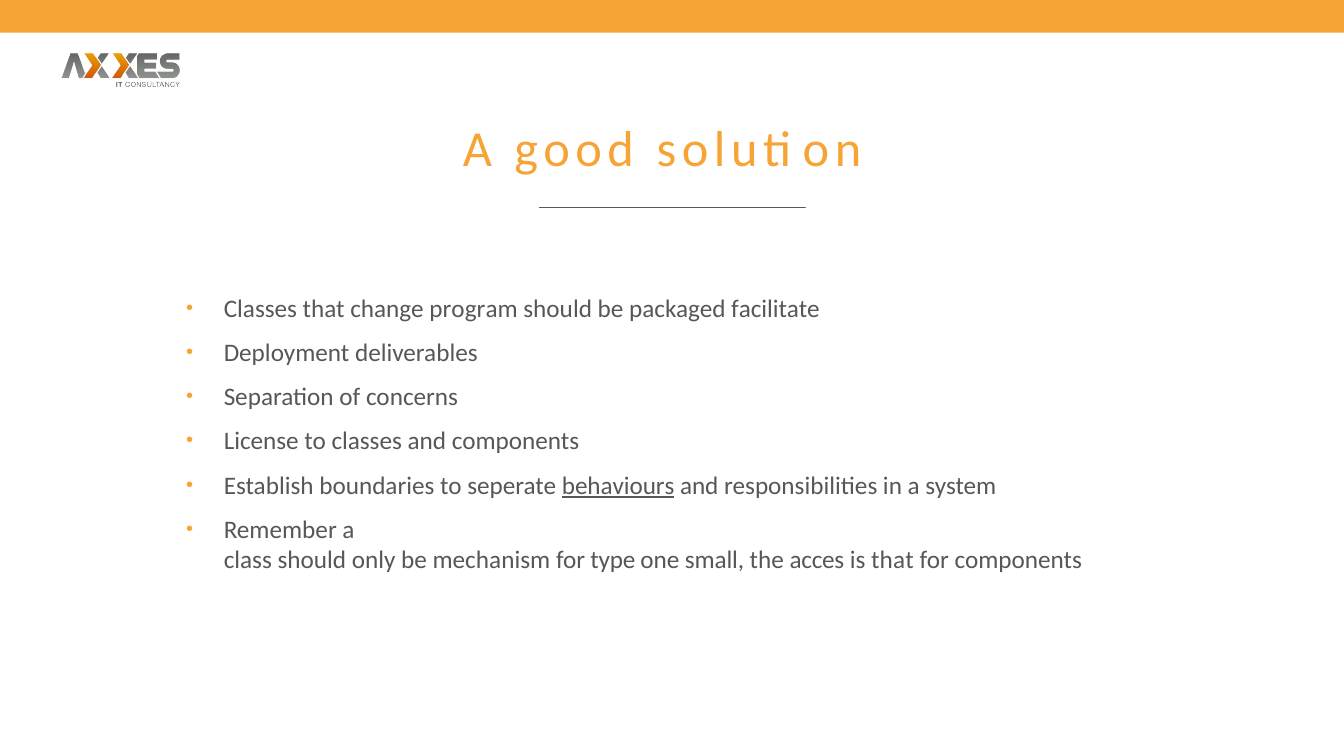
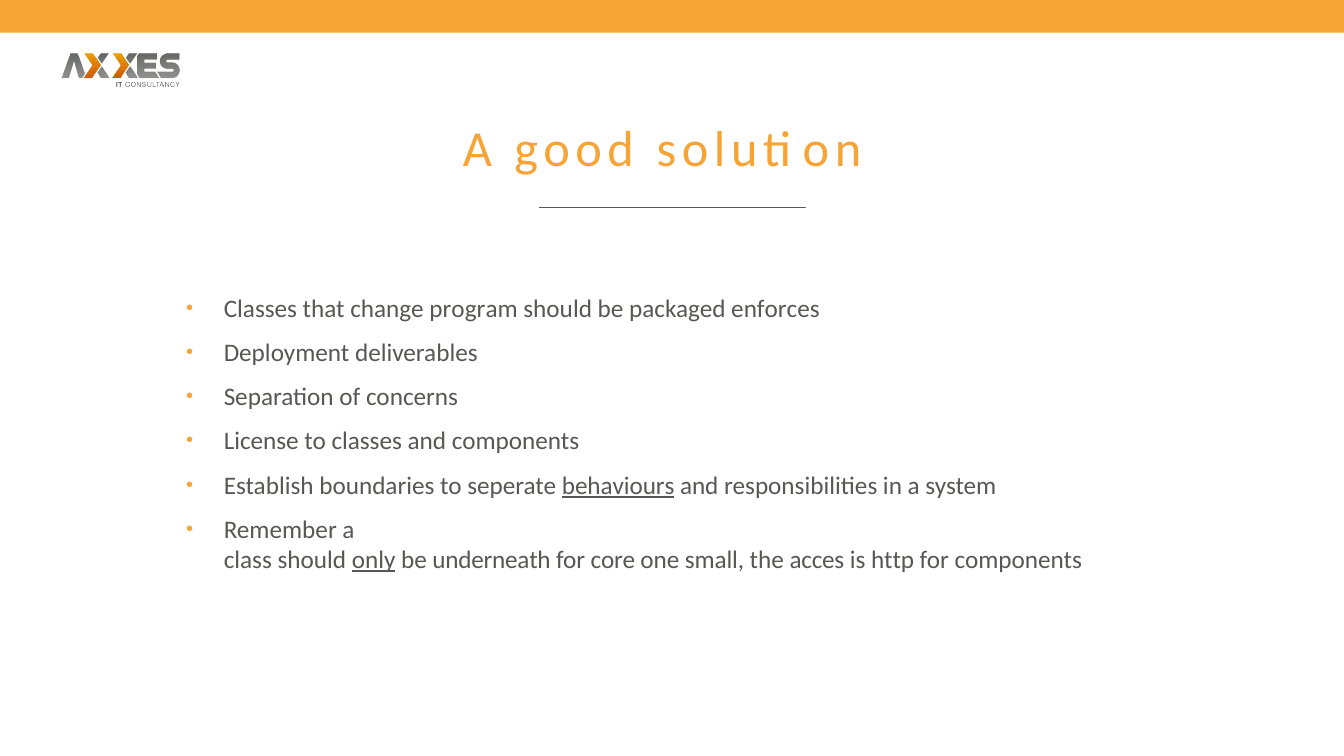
facilitate: facilitate -> enforces
only underline: none -> present
mechanism: mechanism -> underneath
type: type -> core
is that: that -> http
